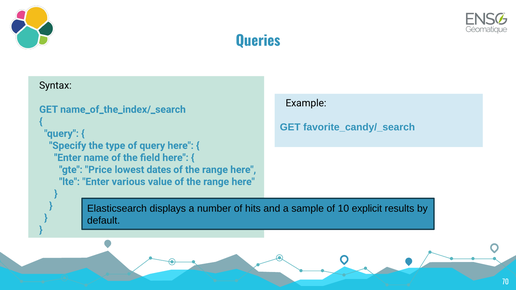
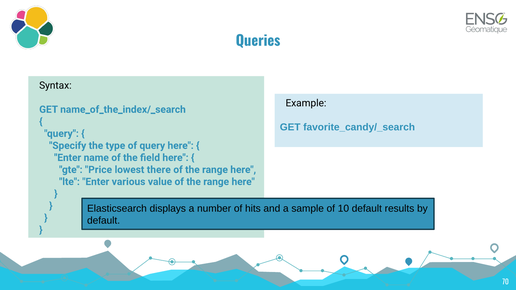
dates: dates -> there
10 explicit: explicit -> default
